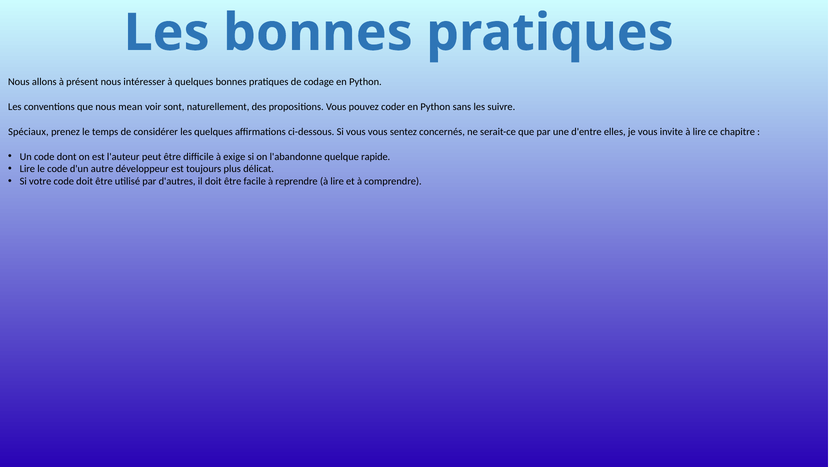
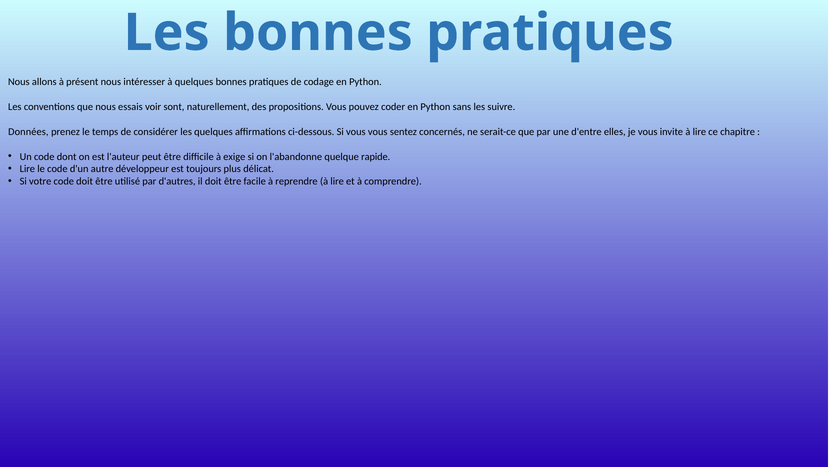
mean: mean -> essais
Spéciaux: Spéciaux -> Données
